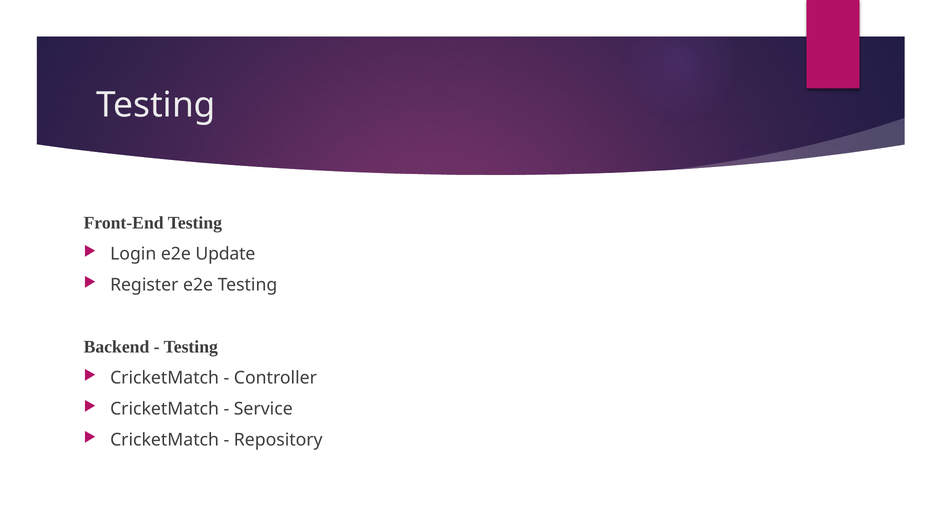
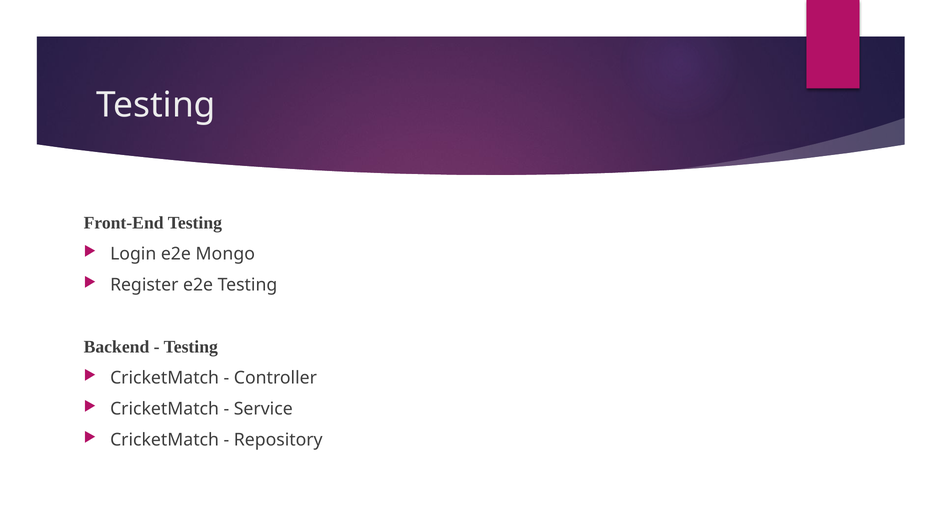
Update: Update -> Mongo
